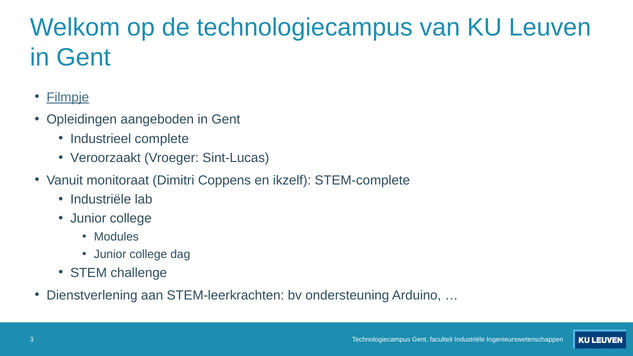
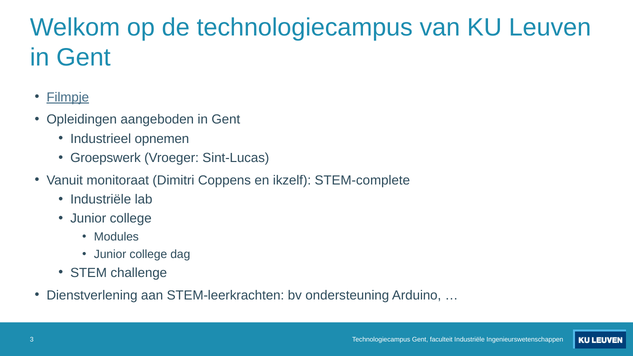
complete: complete -> opnemen
Veroorzaakt: Veroorzaakt -> Groepswerk
